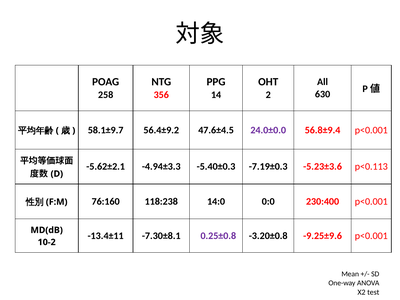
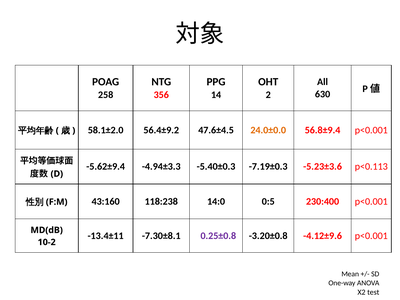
58.1±9.7: 58.1±9.7 -> 58.1±2.0
24.0±0.0 colour: purple -> orange
-5.62±2.1: -5.62±2.1 -> -5.62±9.4
76:160: 76:160 -> 43:160
0:0: 0:0 -> 0:5
-9.25±9.6: -9.25±9.6 -> -4.12±9.6
